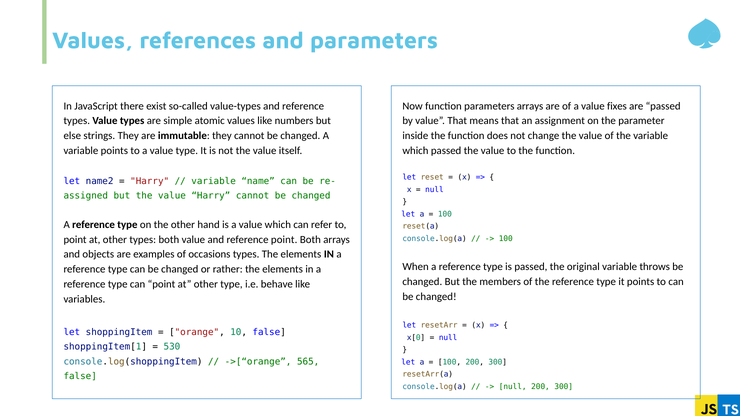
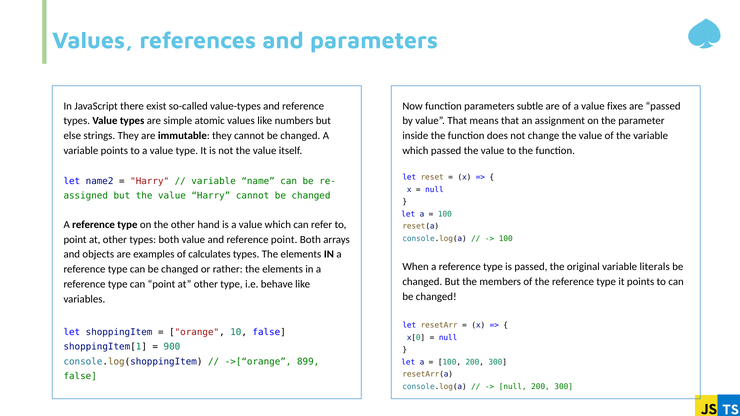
parameters arrays: arrays -> subtle
occasions: occasions -> calculates
throws: throws -> literals
530: 530 -> 900
565: 565 -> 899
